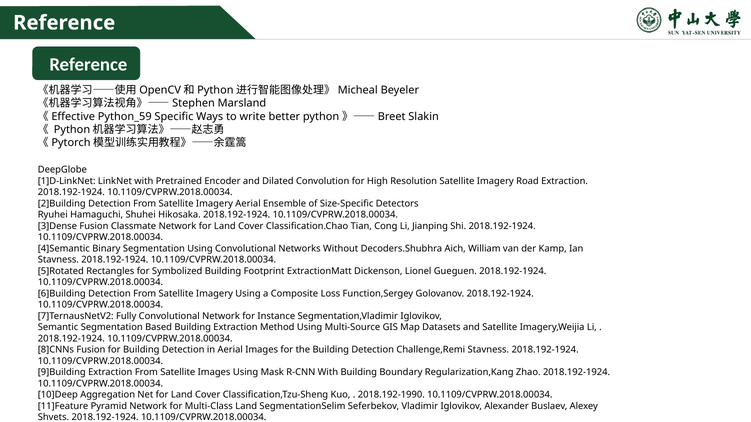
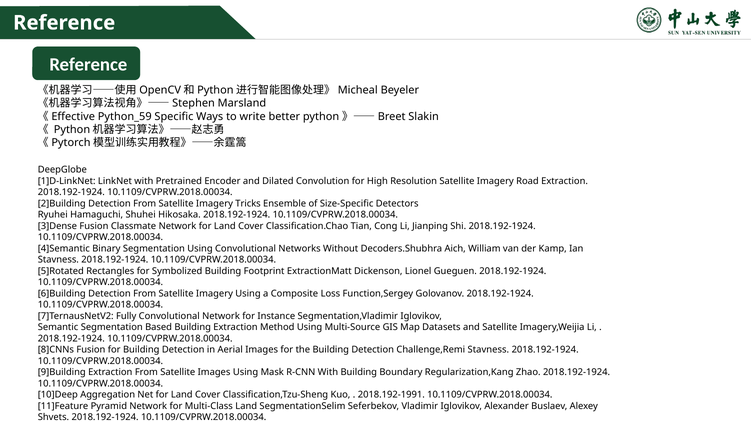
Imagery Aerial: Aerial -> Tricks
2018.192-1990: 2018.192-1990 -> 2018.192-1991
